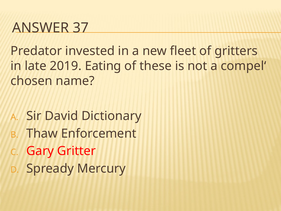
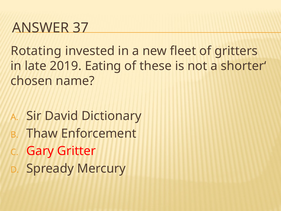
Predator: Predator -> Rotating
compel‘: compel‘ -> shorter‘
